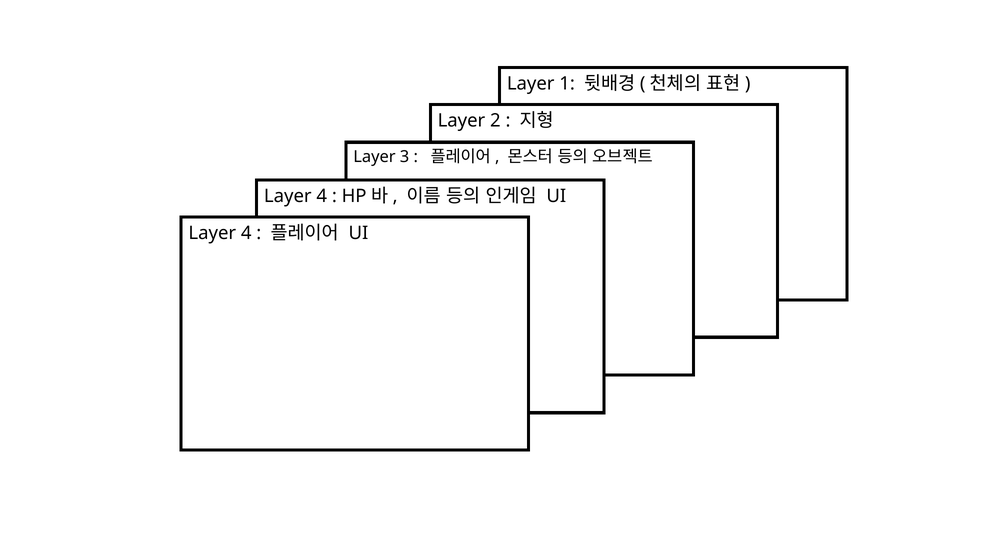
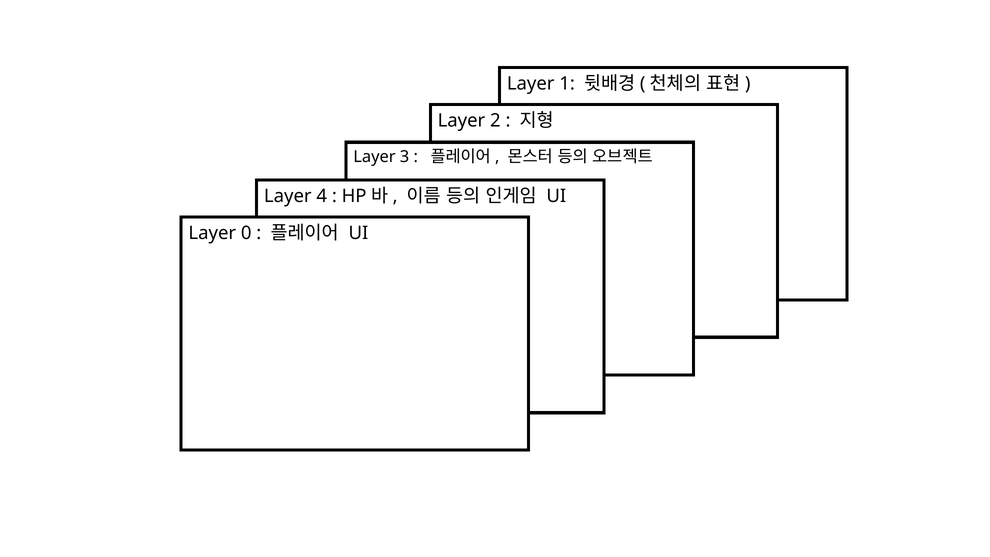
4 at (246, 233): 4 -> 0
